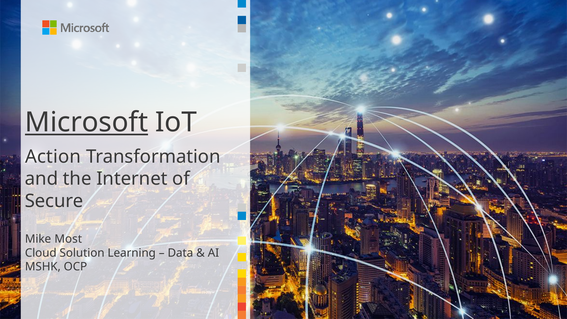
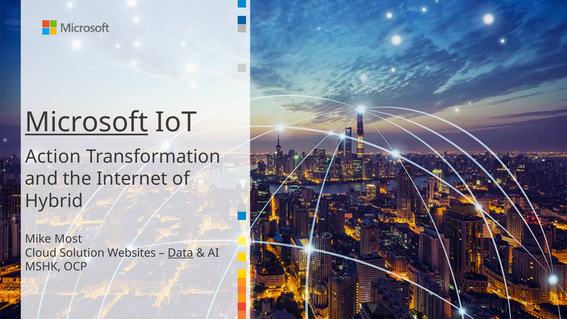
Secure: Secure -> Hybrid
Learning: Learning -> Websites
Data underline: none -> present
